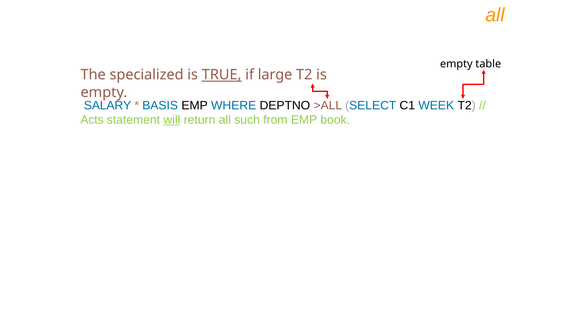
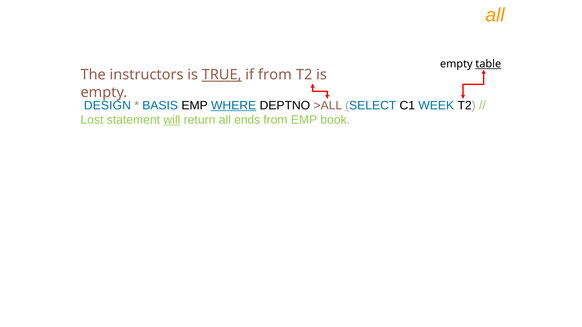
table underline: none -> present
specialized: specialized -> instructors
if large: large -> from
SALARY: SALARY -> DESIGN
WHERE underline: none -> present
Acts: Acts -> Lost
such: such -> ends
